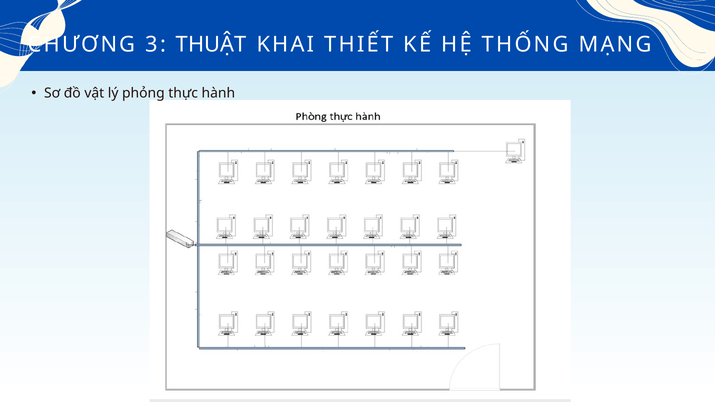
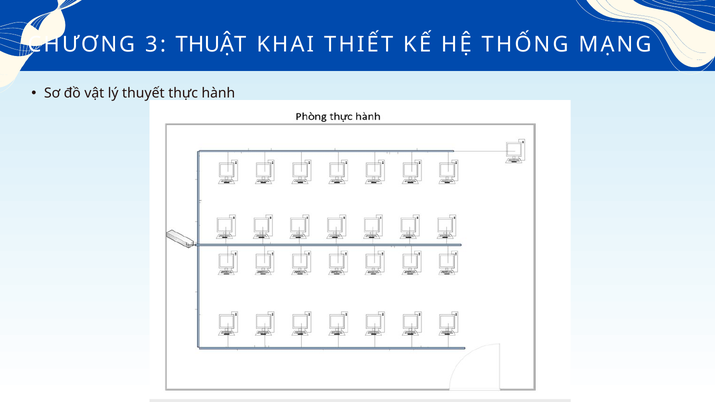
phỏng: phỏng -> thuyết
